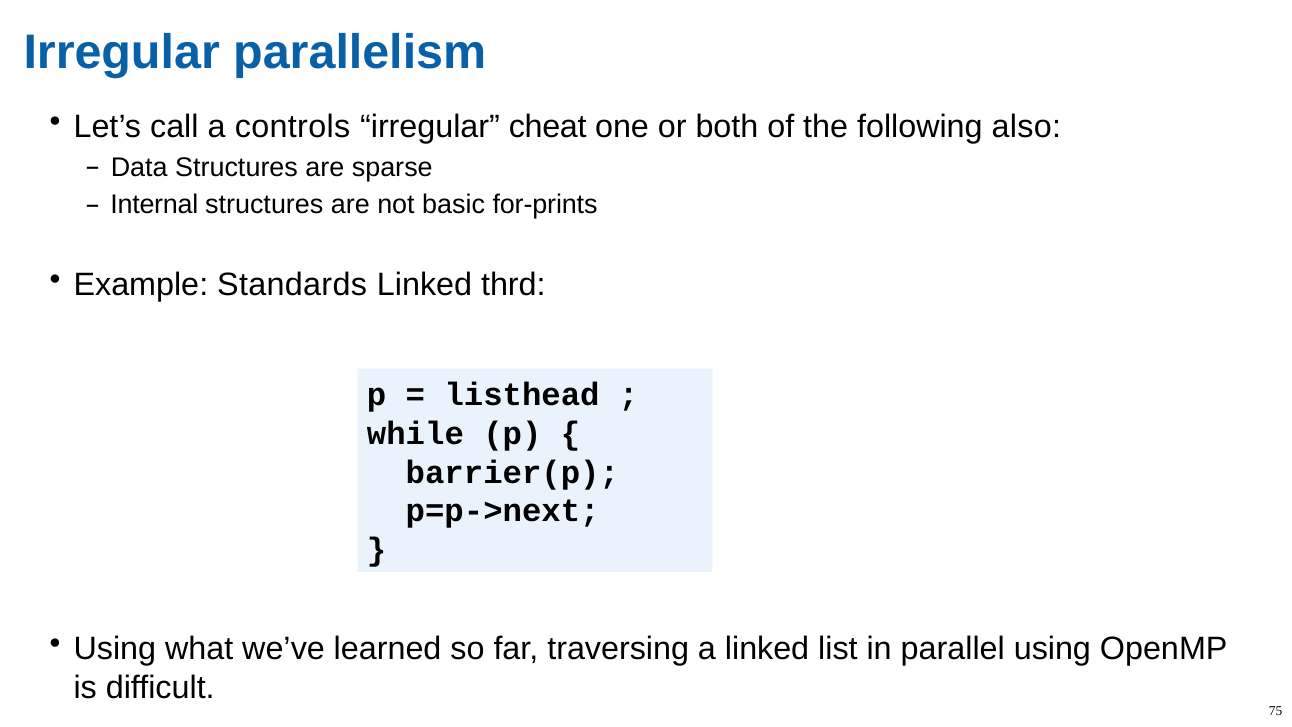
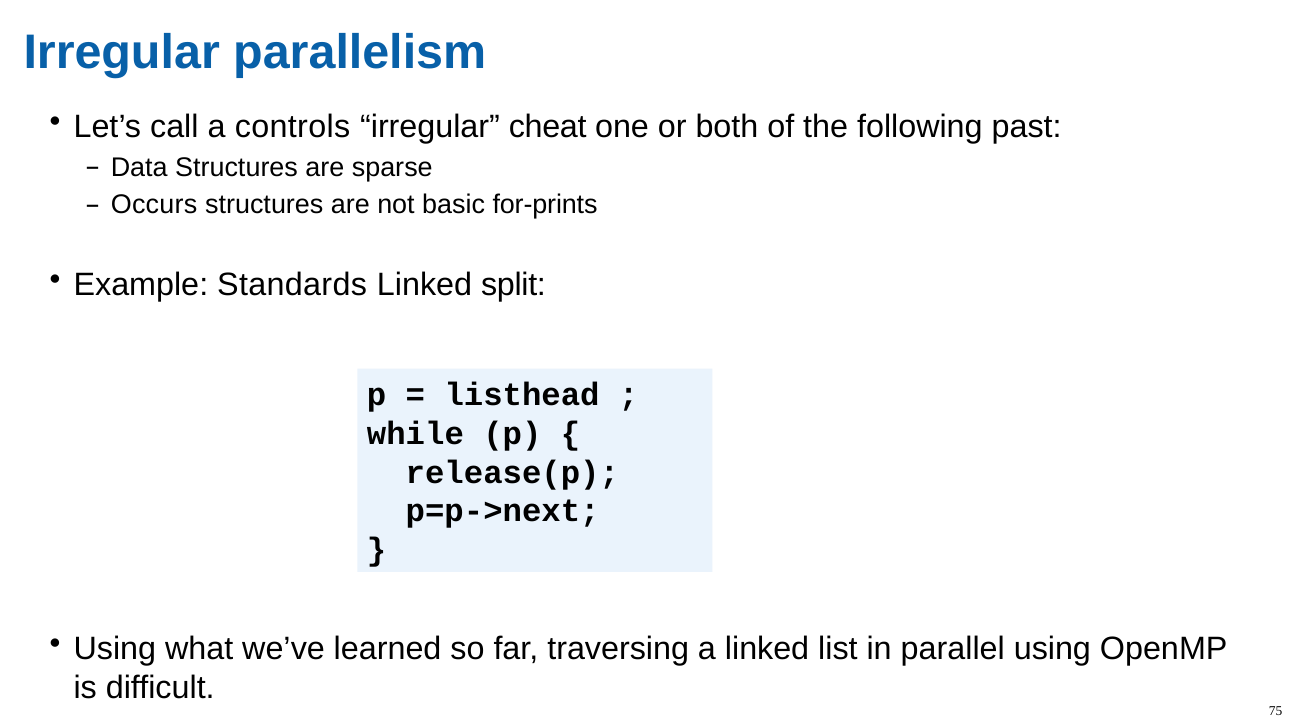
also: also -> past
Internal: Internal -> Occurs
thrd: thrd -> split
barrier(p: barrier(p -> release(p
